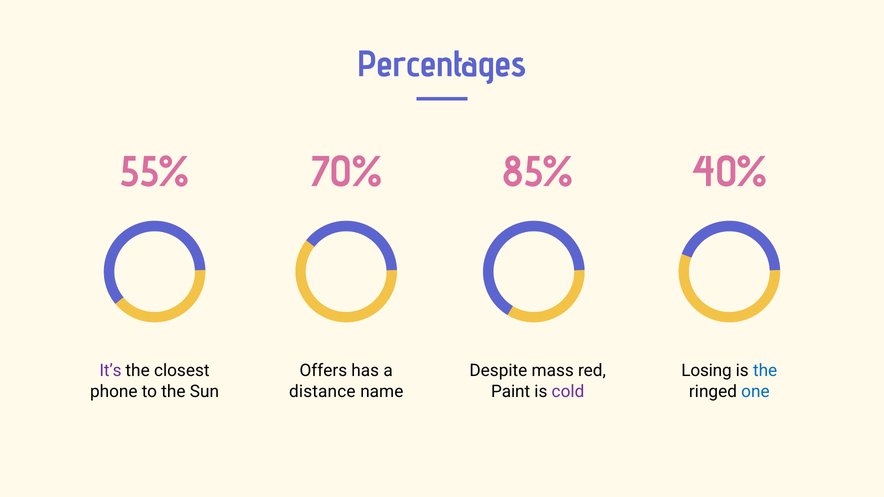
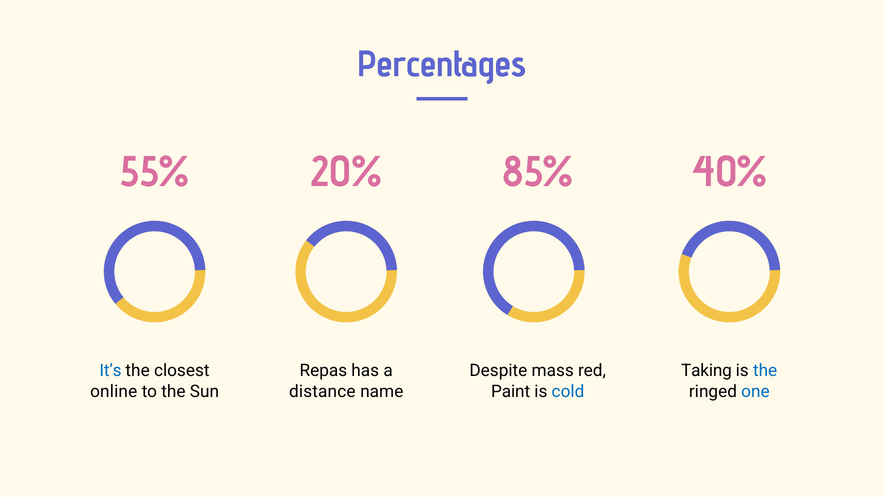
70%: 70% -> 20%
It’s colour: purple -> blue
Offers: Offers -> Repas
Losing: Losing -> Taking
phone: phone -> online
cold colour: purple -> blue
